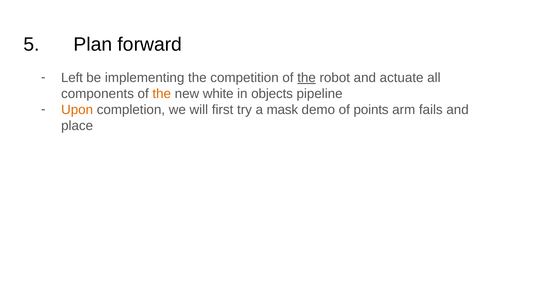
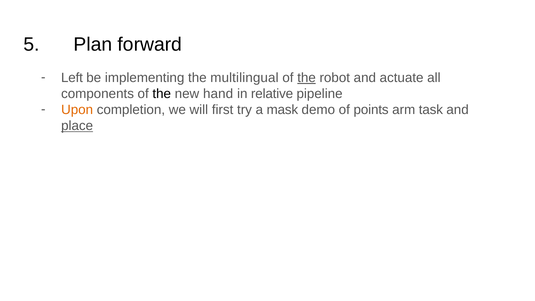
competition: competition -> multilingual
the at (162, 94) colour: orange -> black
white: white -> hand
objects: objects -> relative
fails: fails -> task
place underline: none -> present
